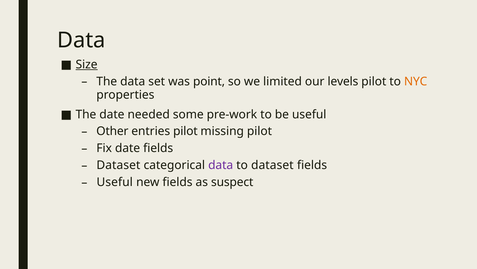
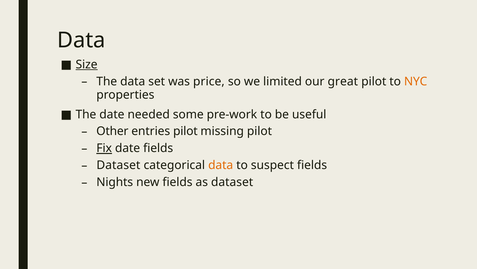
point: point -> price
levels: levels -> great
Fix underline: none -> present
data at (221, 165) colour: purple -> orange
to dataset: dataset -> suspect
Useful at (115, 182): Useful -> Nights
as suspect: suspect -> dataset
